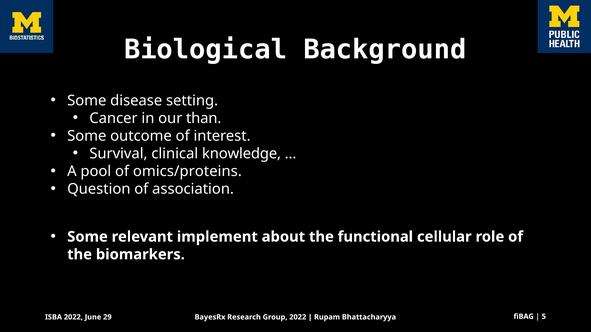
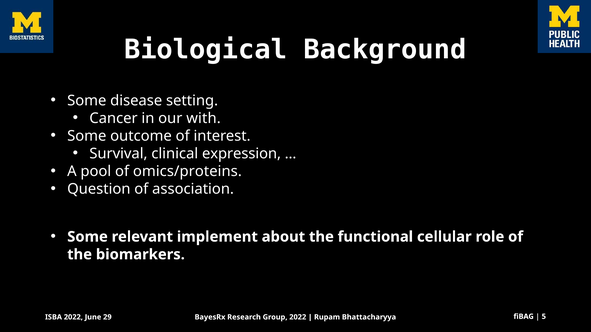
than: than -> with
knowledge: knowledge -> expression
